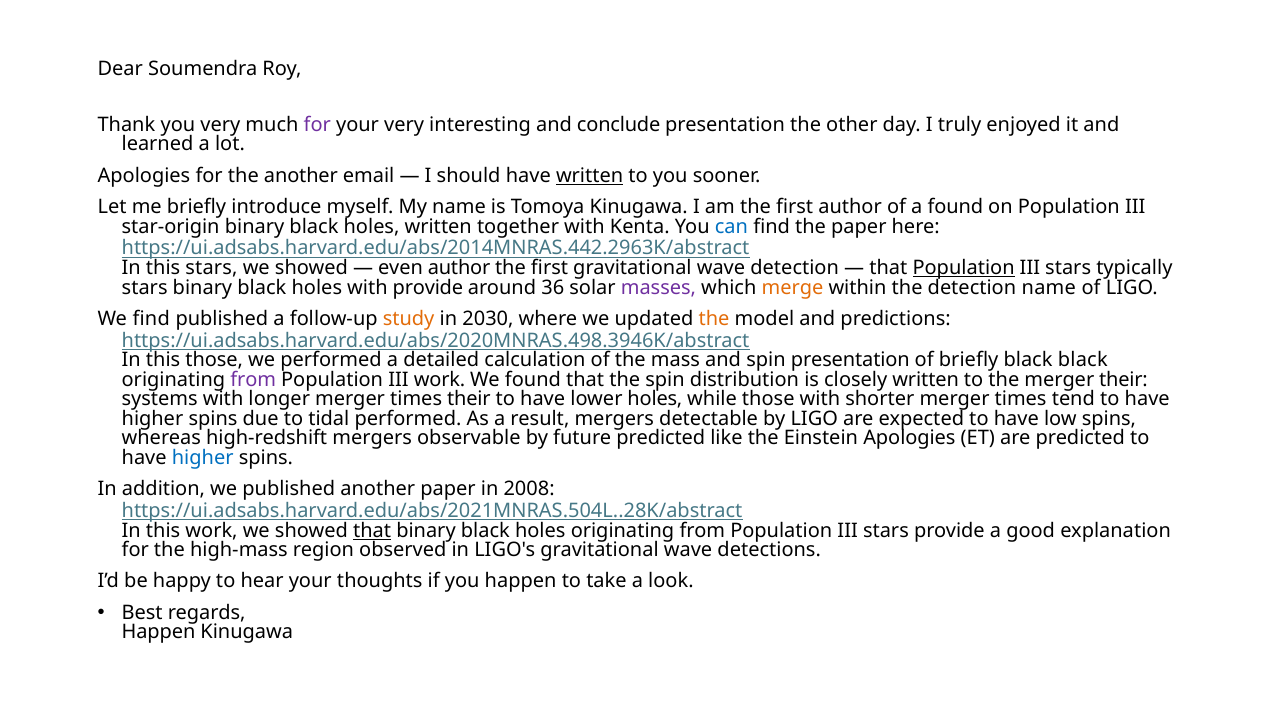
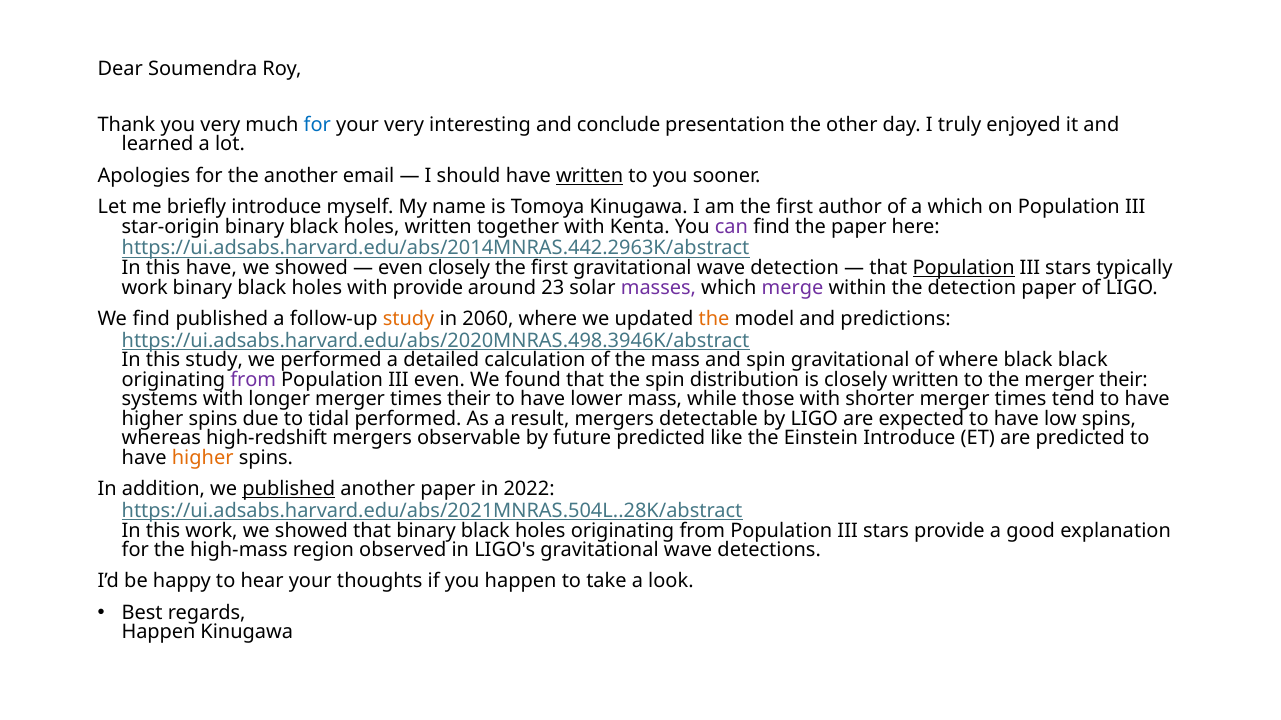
for at (317, 125) colour: purple -> blue
a found: found -> which
can colour: blue -> purple
this stars: stars -> have
even author: author -> closely
stars at (145, 288): stars -> work
36: 36 -> 23
merge colour: orange -> purple
detection name: name -> paper
2030: 2030 -> 2060
this those: those -> study
spin presentation: presentation -> gravitational
of briefly: briefly -> where
III work: work -> even
lower holes: holes -> mass
Einstein Apologies: Apologies -> Introduce
higher at (203, 458) colour: blue -> orange
published at (289, 489) underline: none -> present
2008: 2008 -> 2022
that at (372, 531) underline: present -> none
